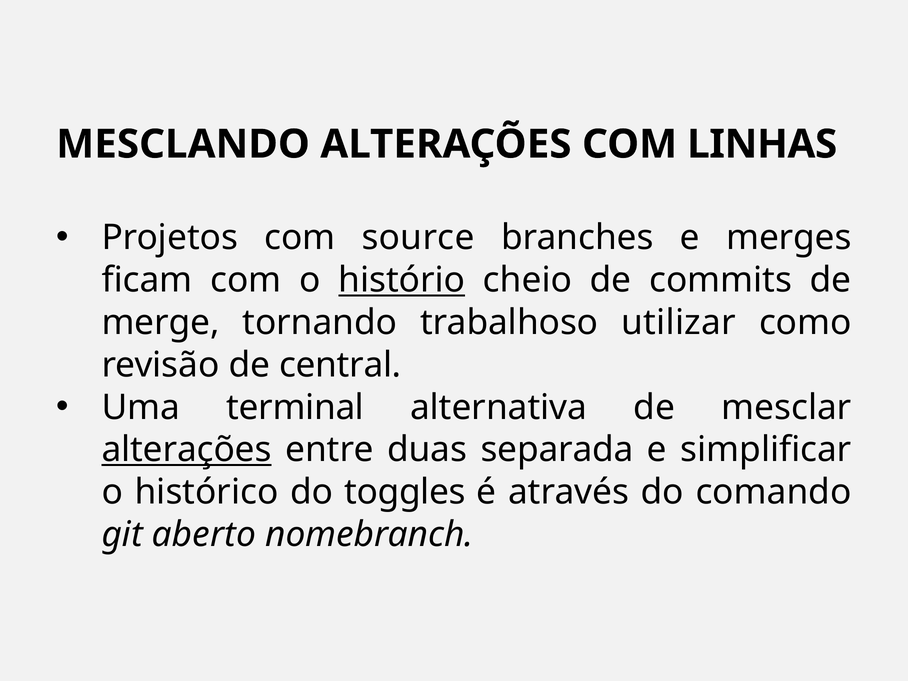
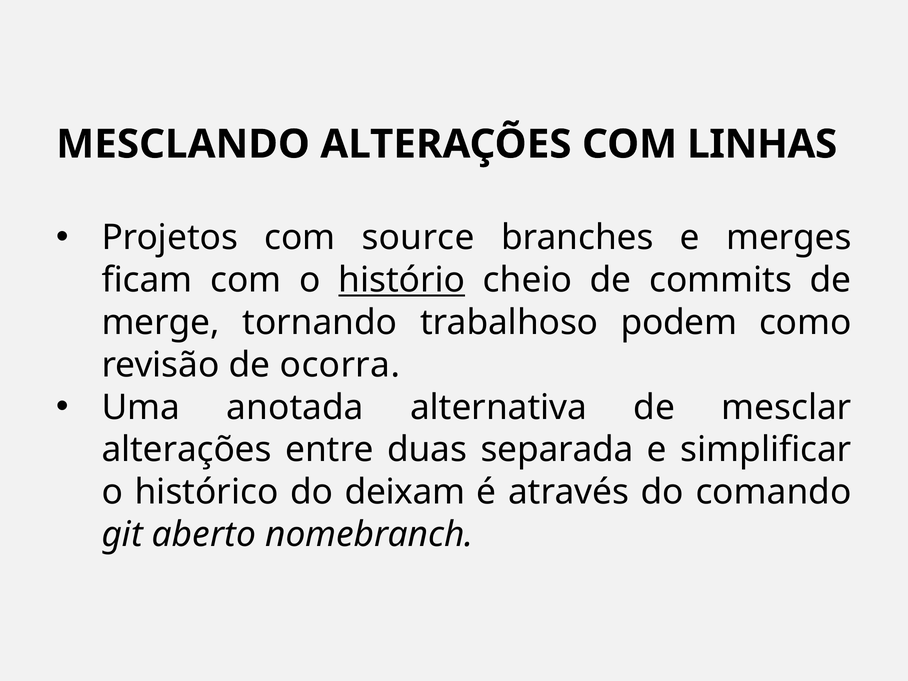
utilizar: utilizar -> podem
central: central -> ocorra
terminal: terminal -> anotada
alterações at (187, 450) underline: present -> none
toggles: toggles -> deixam
